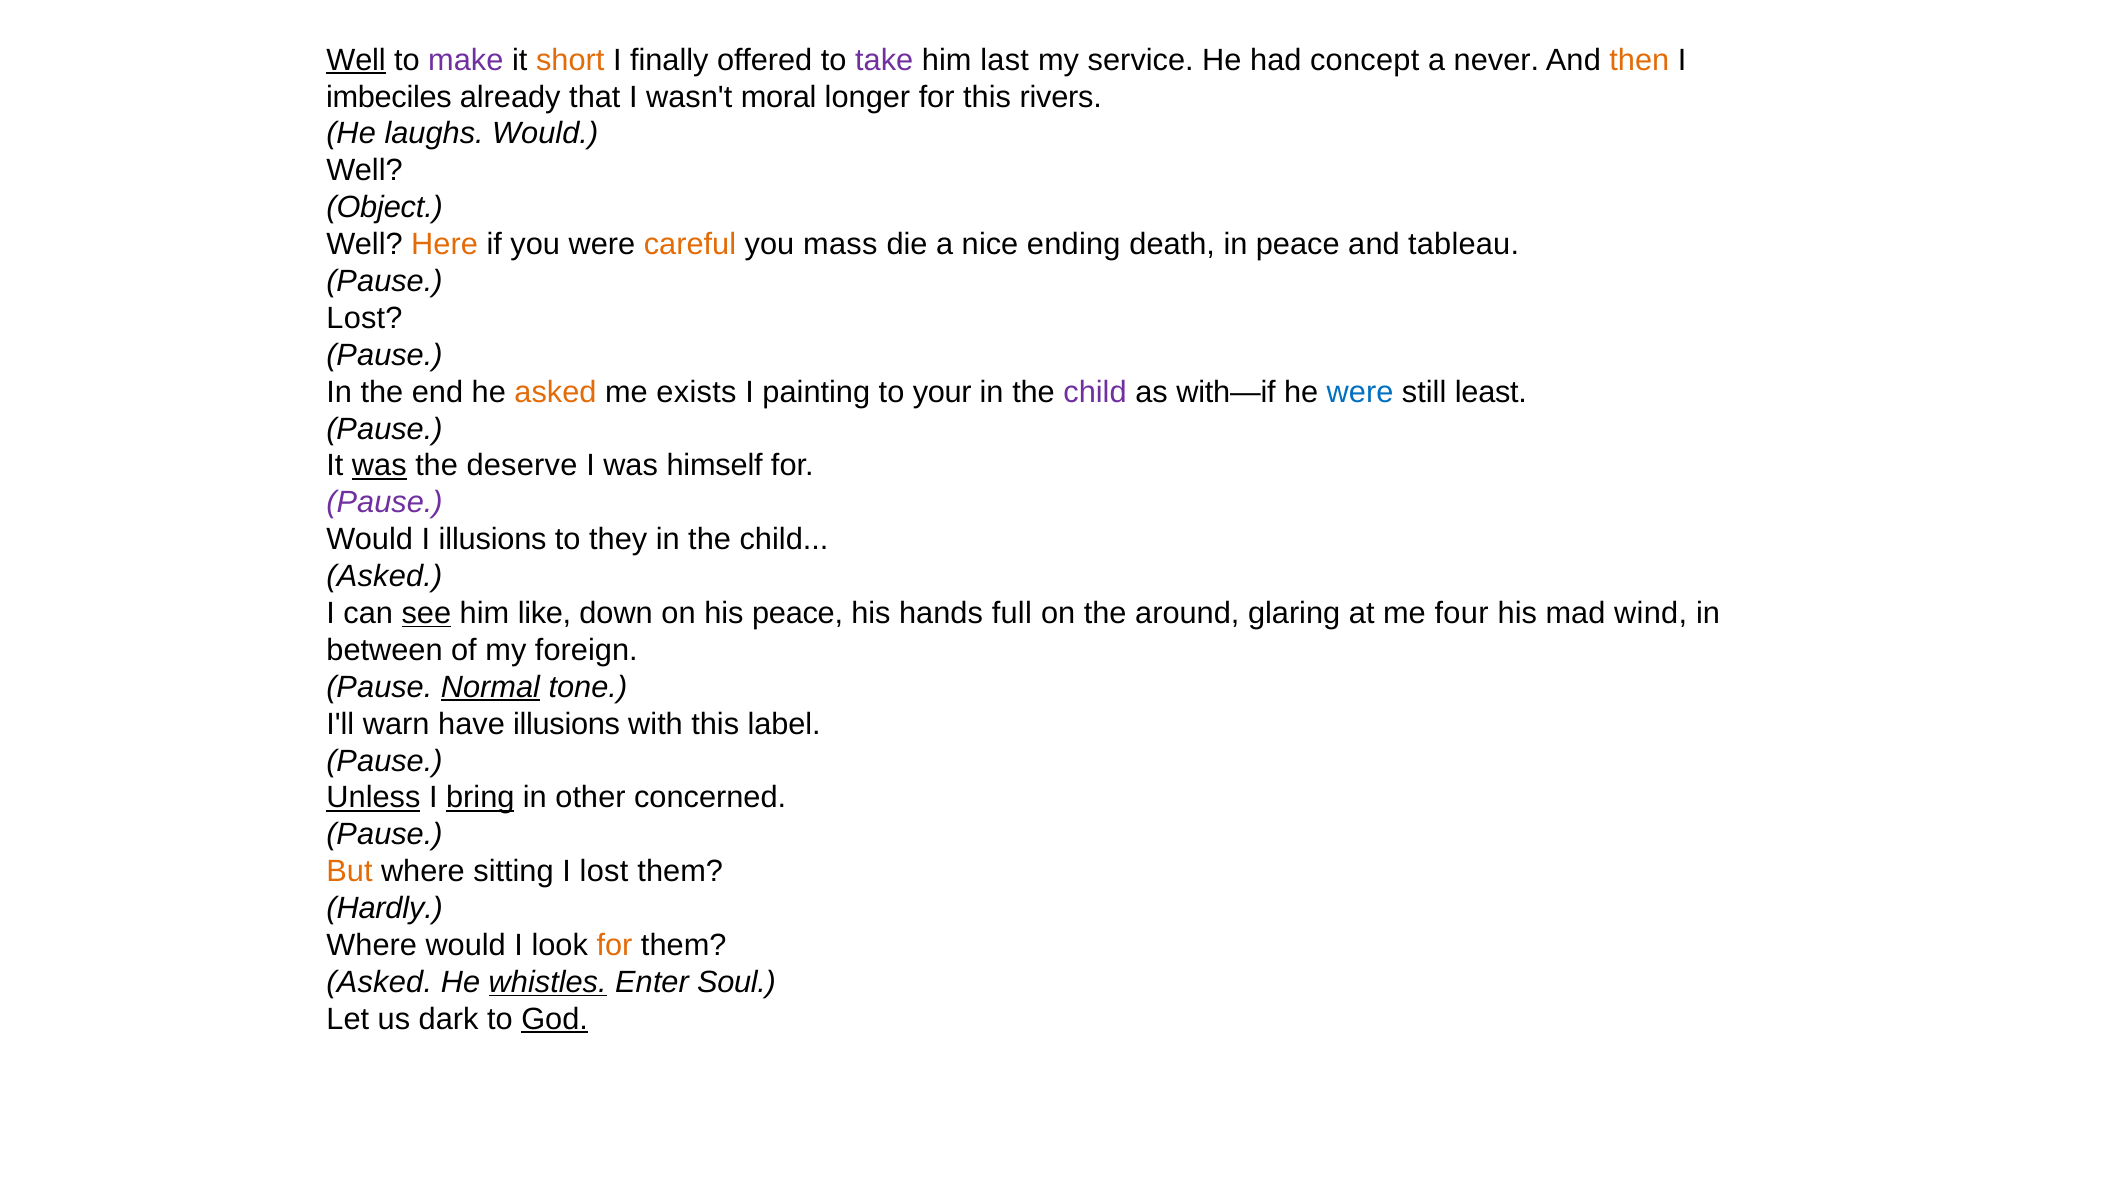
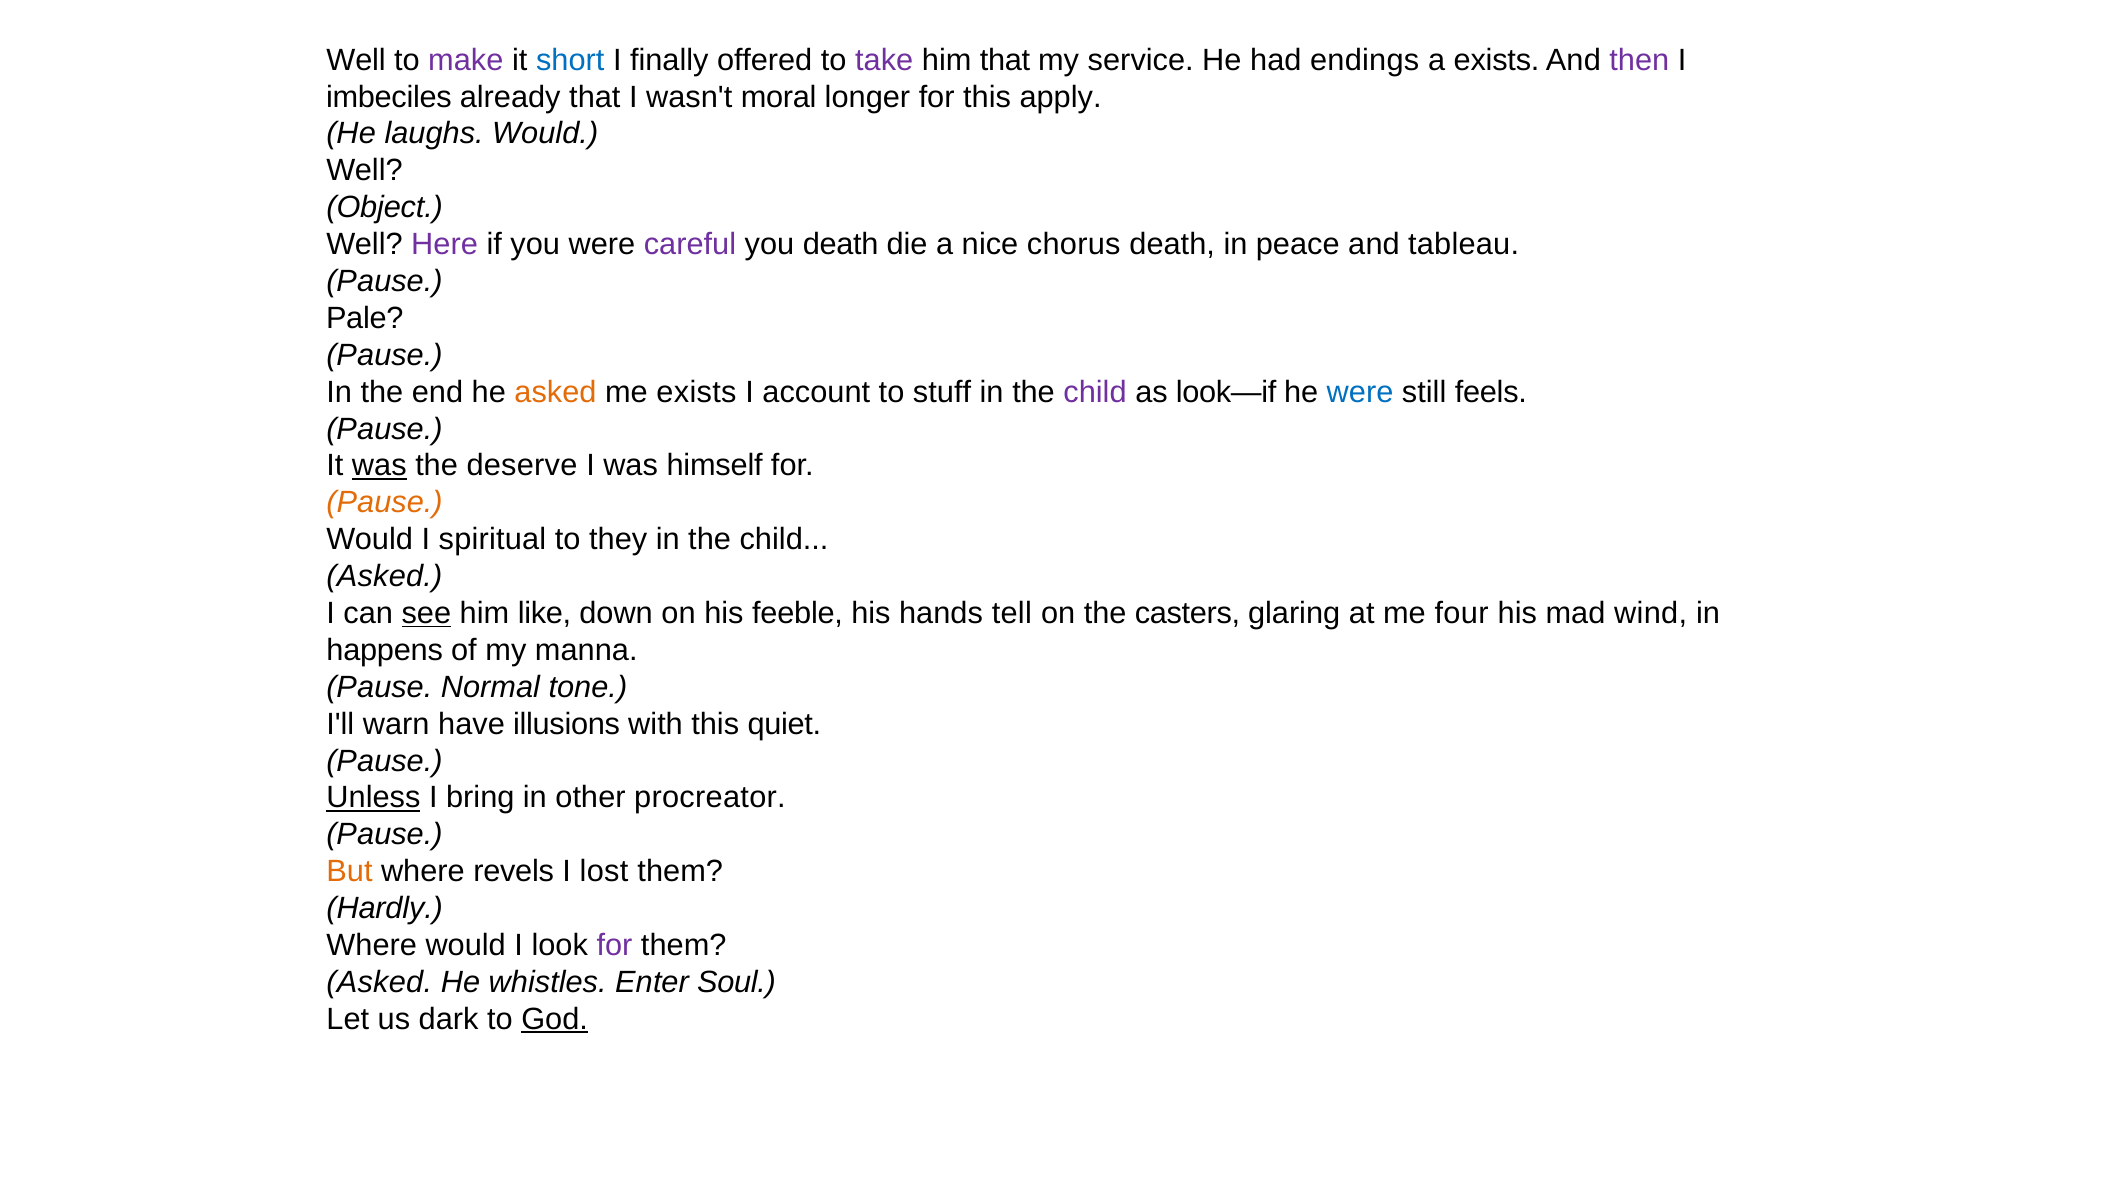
Well at (356, 60) underline: present -> none
short colour: orange -> blue
him last: last -> that
concept: concept -> endings
a never: never -> exists
then colour: orange -> purple
rivers: rivers -> apply
Here colour: orange -> purple
careful colour: orange -> purple
you mass: mass -> death
ending: ending -> chorus
Lost at (364, 318): Lost -> Pale
painting: painting -> account
your: your -> stuff
with—if: with—if -> look—if
least: least -> feels
Pause at (385, 503) colour: purple -> orange
I illusions: illusions -> spiritual
his peace: peace -> feeble
full: full -> tell
around: around -> casters
between: between -> happens
foreign: foreign -> manna
Normal underline: present -> none
label: label -> quiet
bring underline: present -> none
concerned: concerned -> procreator
sitting: sitting -> revels
for at (615, 945) colour: orange -> purple
whistles underline: present -> none
